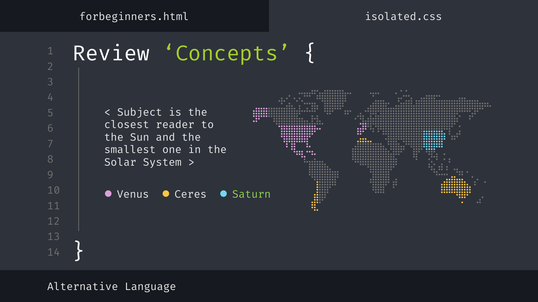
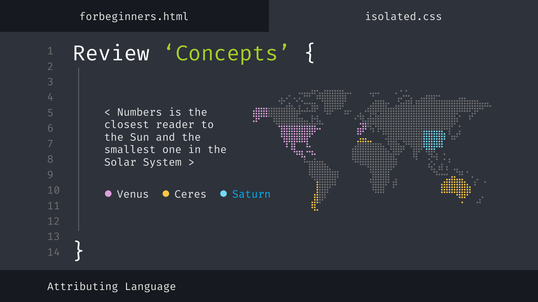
Subject: Subject -> Numbers
Saturn colour: light green -> light blue
Alternative: Alternative -> Attributing
